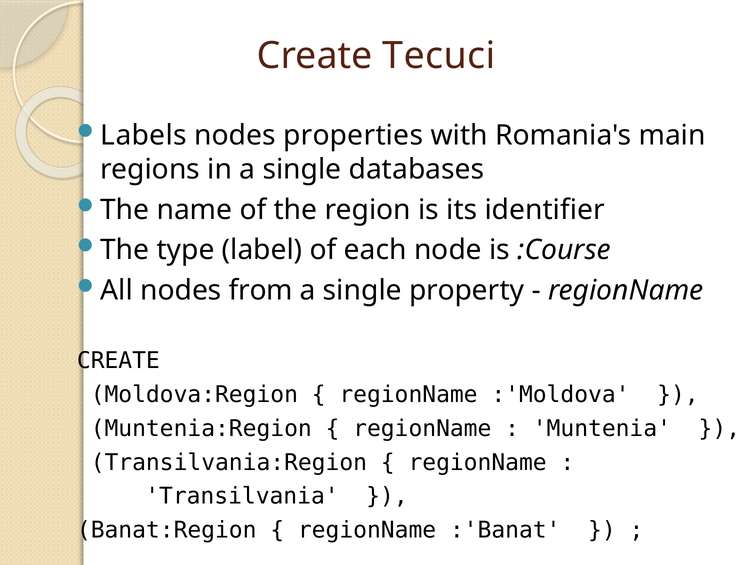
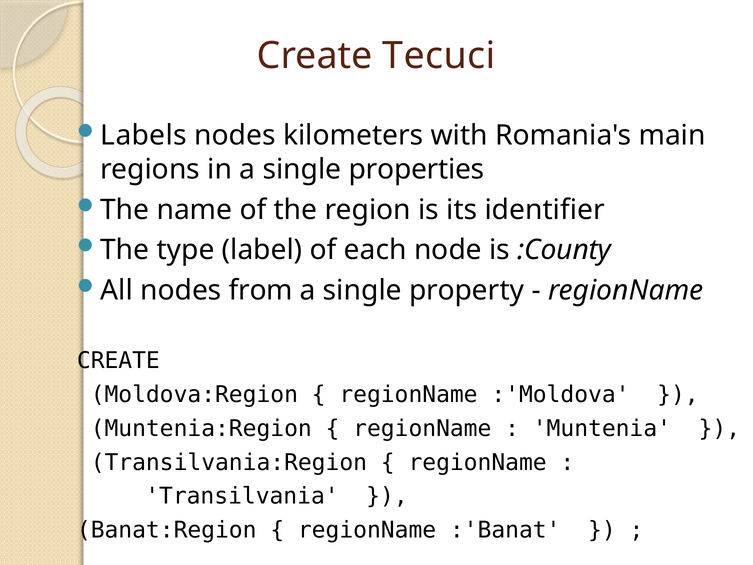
properties: properties -> kilometers
databases: databases -> properties
:Course: :Course -> :County
